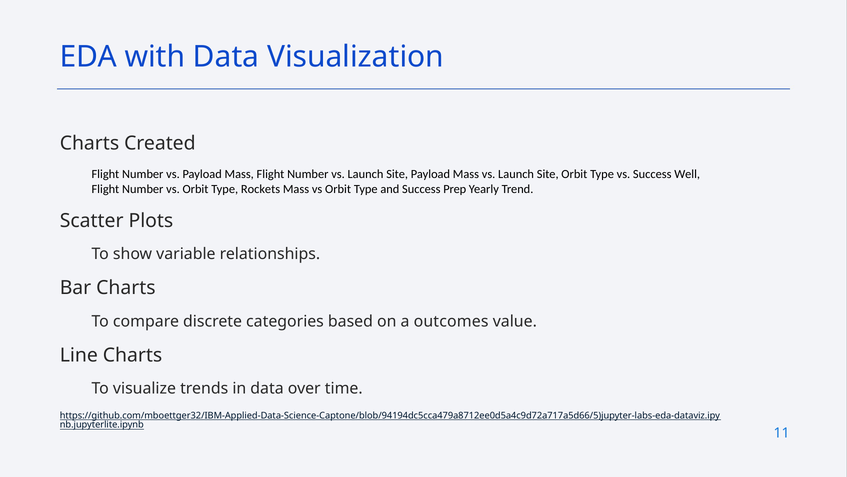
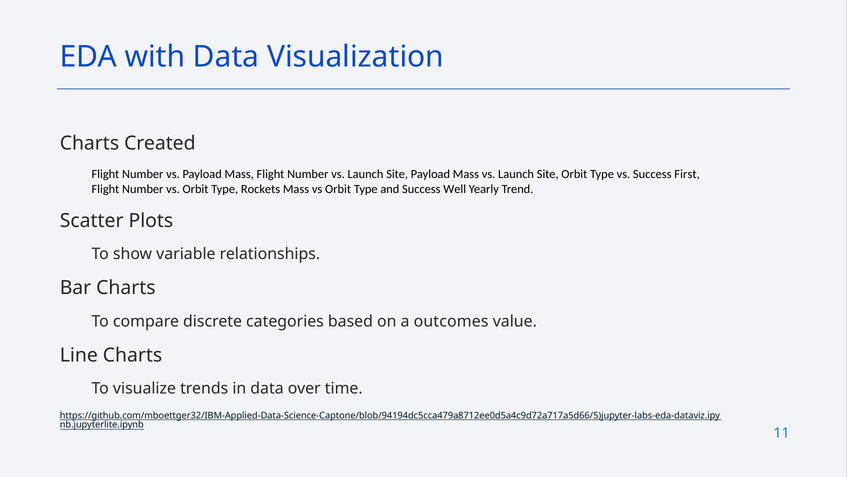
Well: Well -> First
Prep: Prep -> Well
